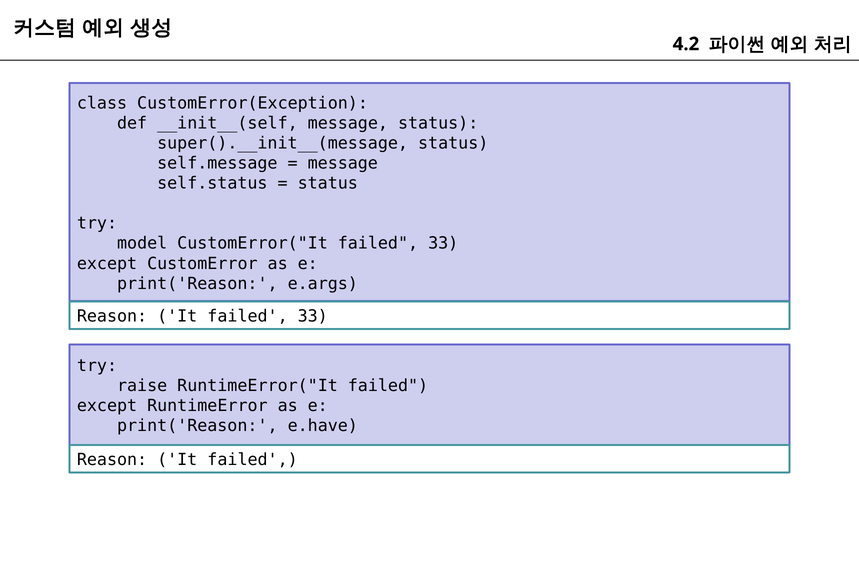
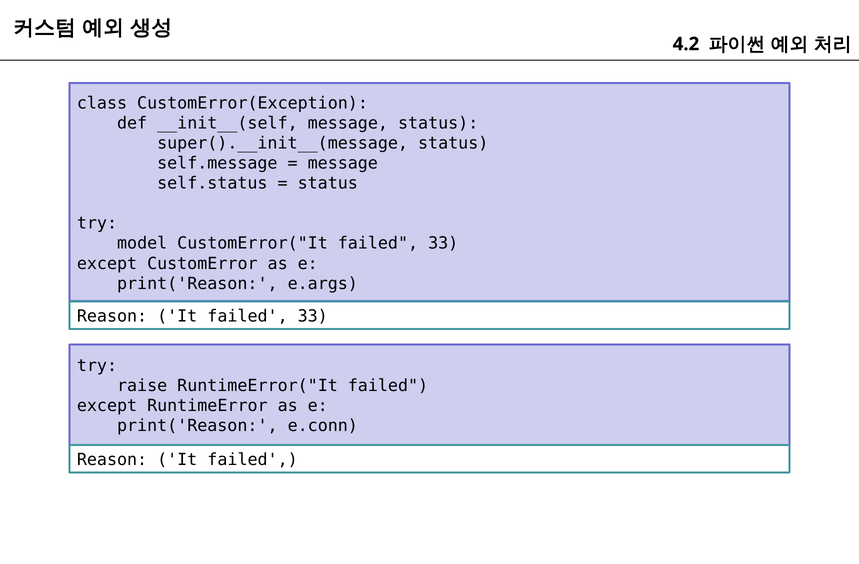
e.have: e.have -> e.conn
